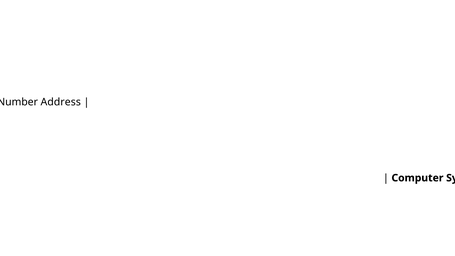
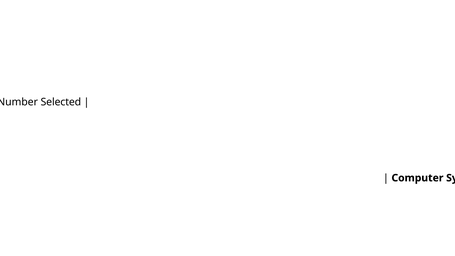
Address: Address -> Selected
